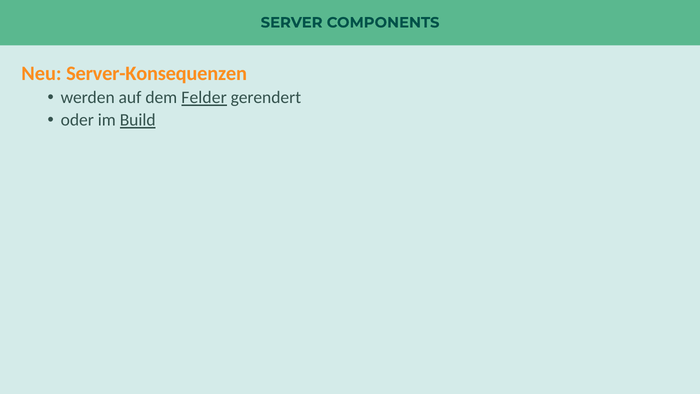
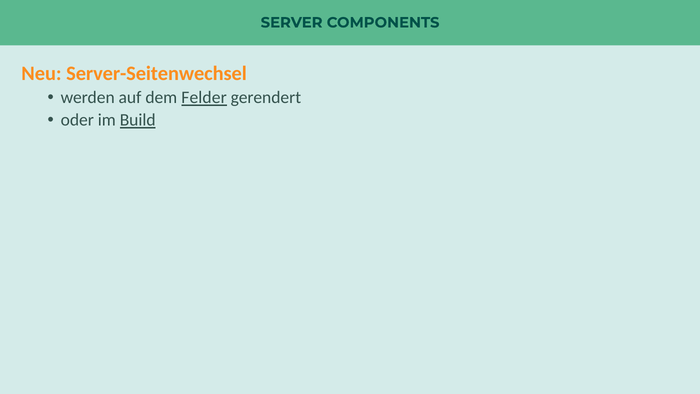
Server-Konsequenzen: Server-Konsequenzen -> Server-Seitenwechsel
